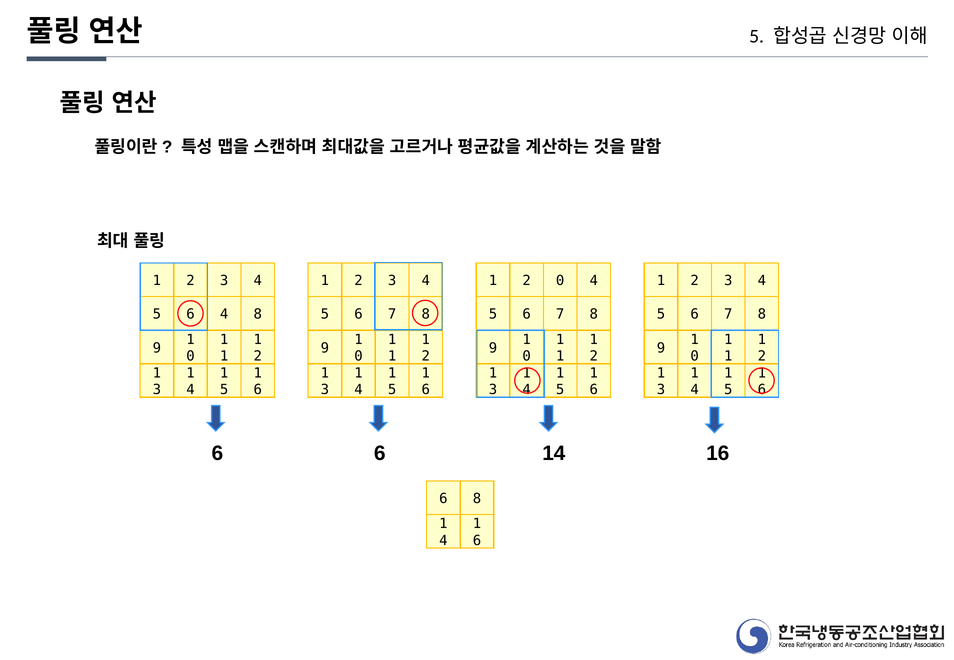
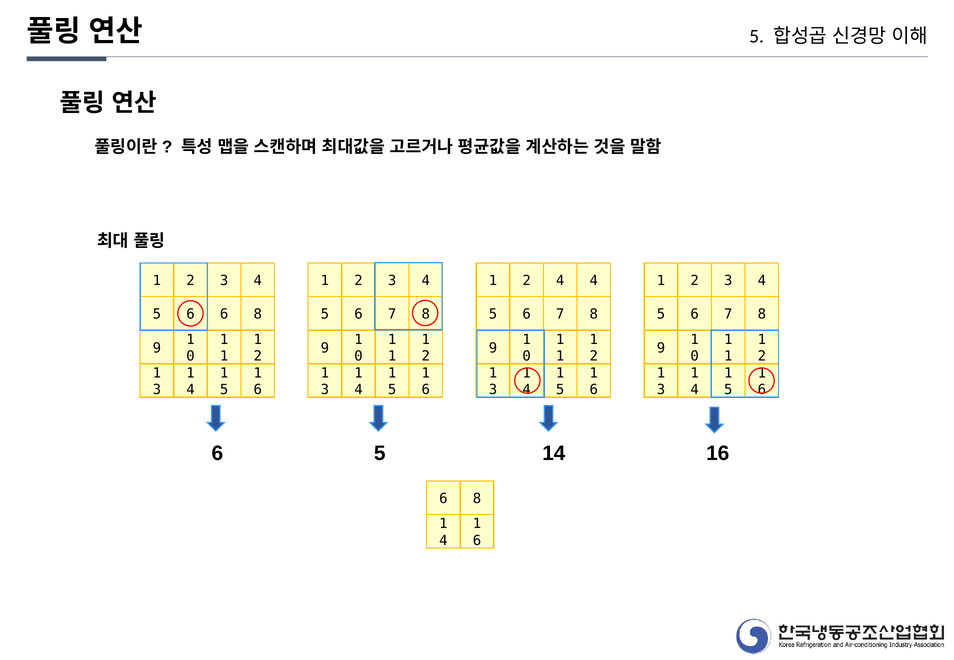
2 0: 0 -> 4
5 6 4: 4 -> 6
6 at (380, 454): 6 -> 5
